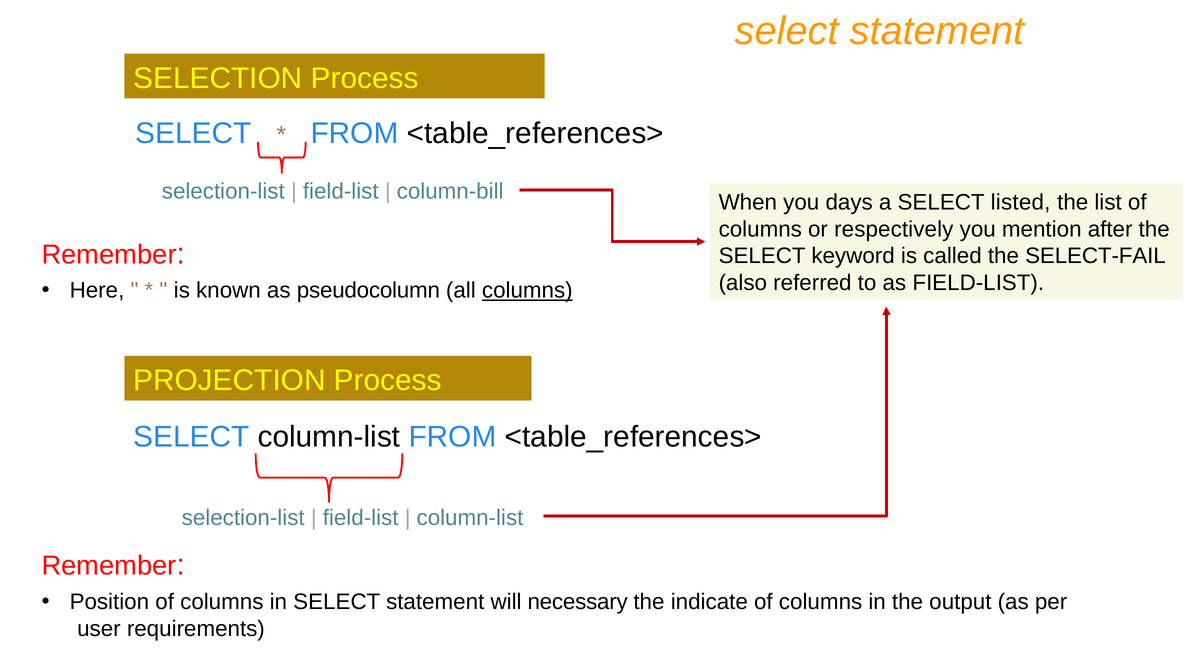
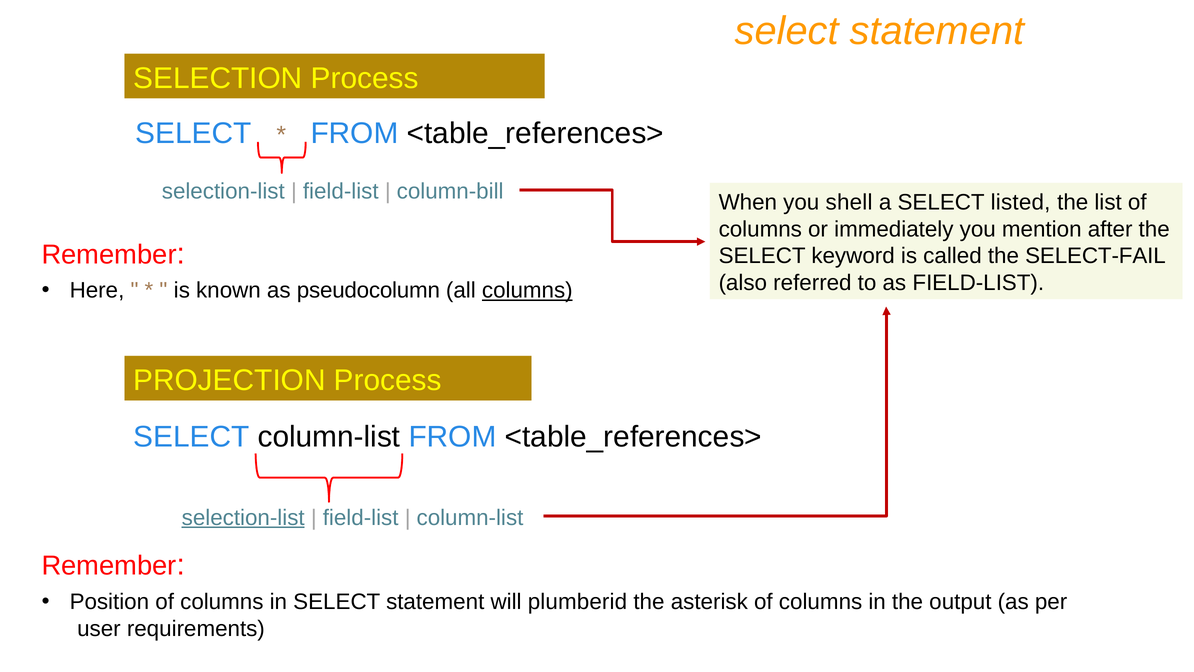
days: days -> shell
respectively: respectively -> immediately
selection-list at (243, 517) underline: none -> present
necessary: necessary -> plumberid
indicate: indicate -> asterisk
